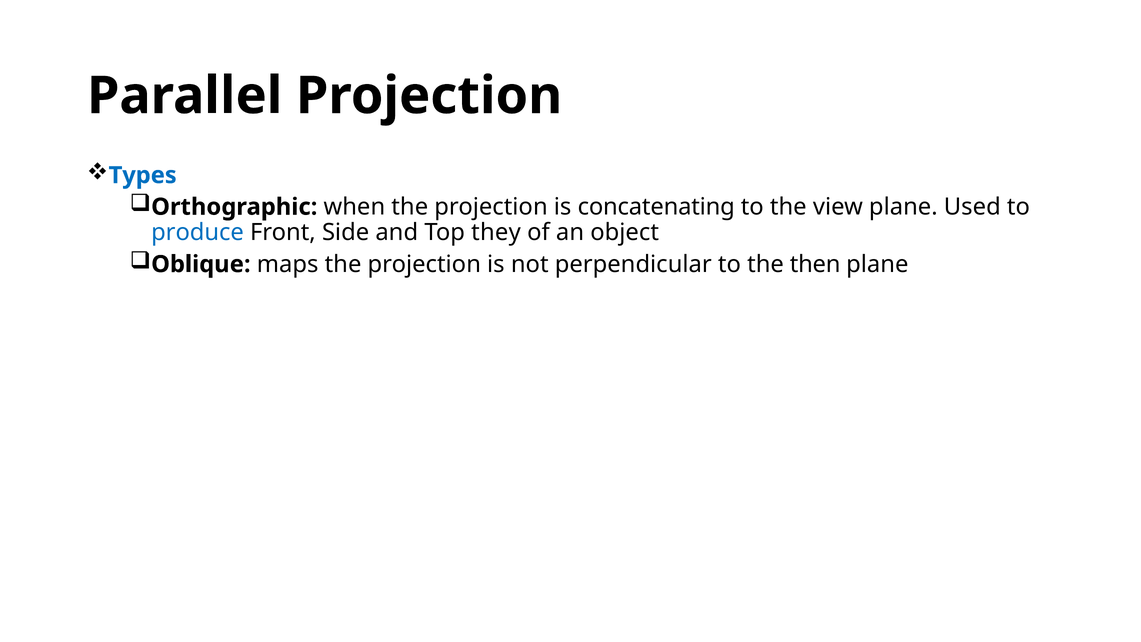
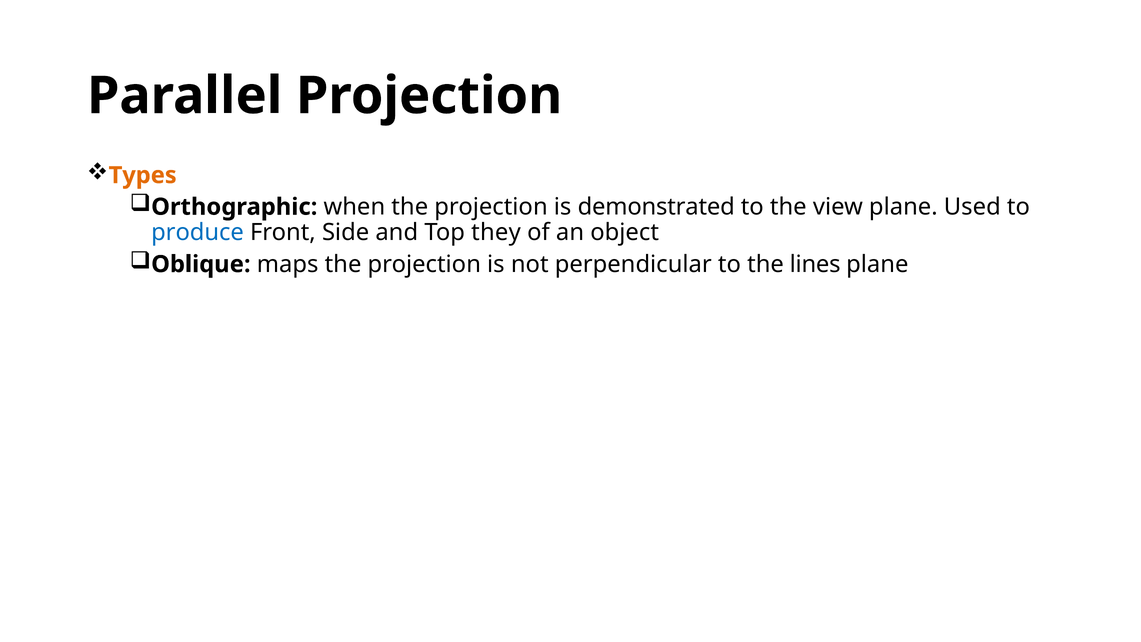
Types colour: blue -> orange
concatenating: concatenating -> demonstrated
then: then -> lines
